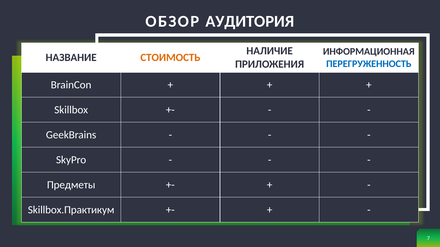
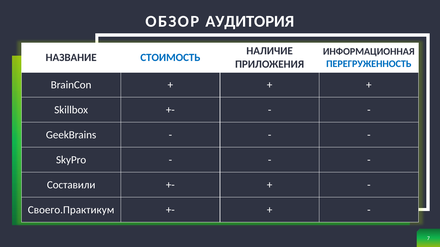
СТОИМОСТЬ colour: orange -> blue
Предметы: Предметы -> Составили
Skillbox.Практикум: Skillbox.Практикум -> Своего.Практикум
